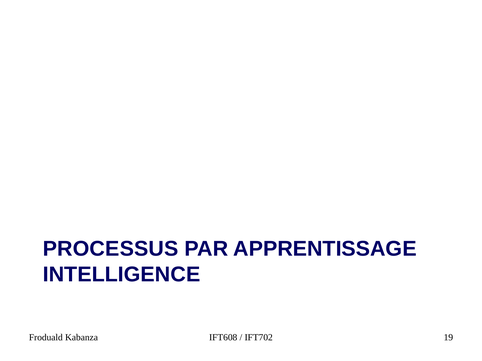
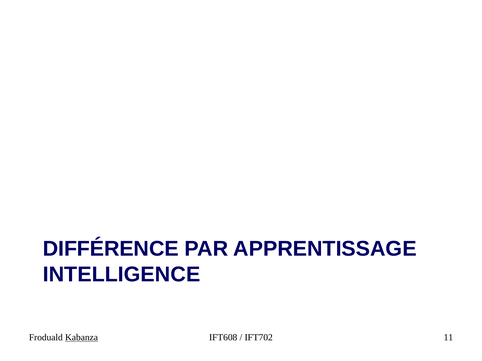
PROCESSUS: PROCESSUS -> DIFFÉRENCE
Kabanza underline: none -> present
19: 19 -> 11
